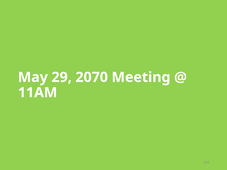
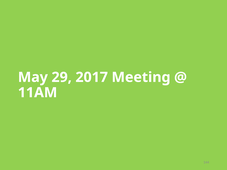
2070: 2070 -> 2017
